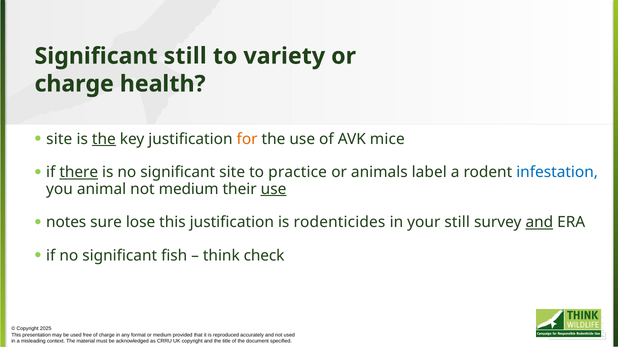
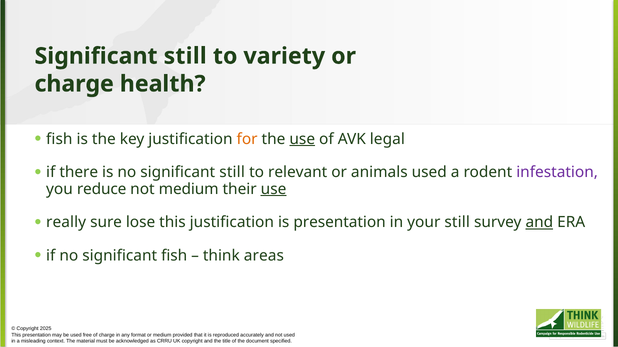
site at (59, 139): site -> fish
the at (104, 139) underline: present -> none
use at (302, 139) underline: none -> present
mice: mice -> legal
there underline: present -> none
no significant site: site -> still
practice: practice -> relevant
animals label: label -> used
infestation colour: blue -> purple
animal: animal -> reduce
notes: notes -> really
is rodenticides: rodenticides -> presentation
check: check -> areas
